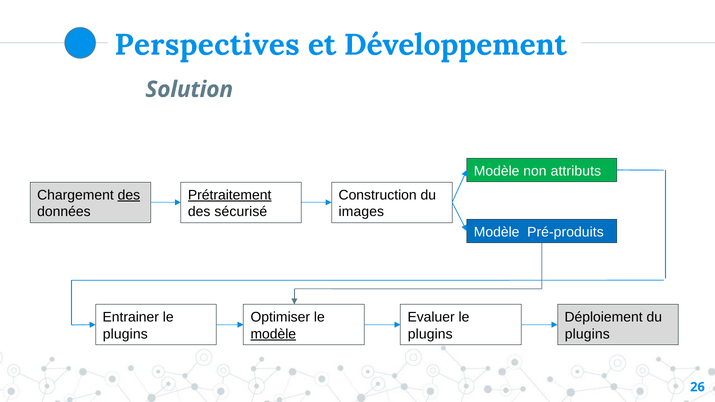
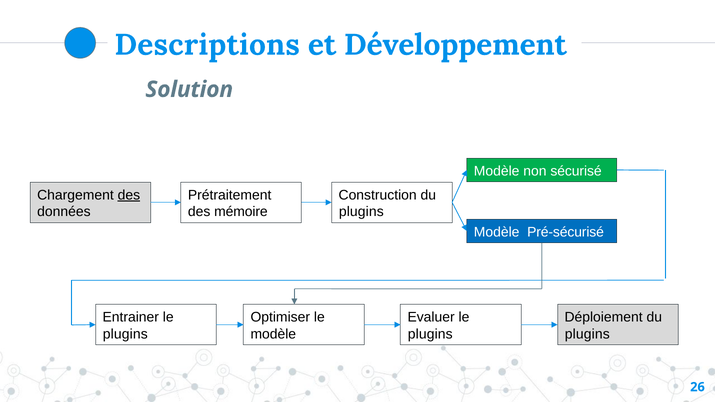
Perspectives: Perspectives -> Descriptions
attributs: attributs -> sécurisé
Prétraitement underline: present -> none
sécurisé: sécurisé -> mémoire
images at (361, 212): images -> plugins
Pré-produits: Pré-produits -> Pré-sécurisé
modèle at (273, 334) underline: present -> none
